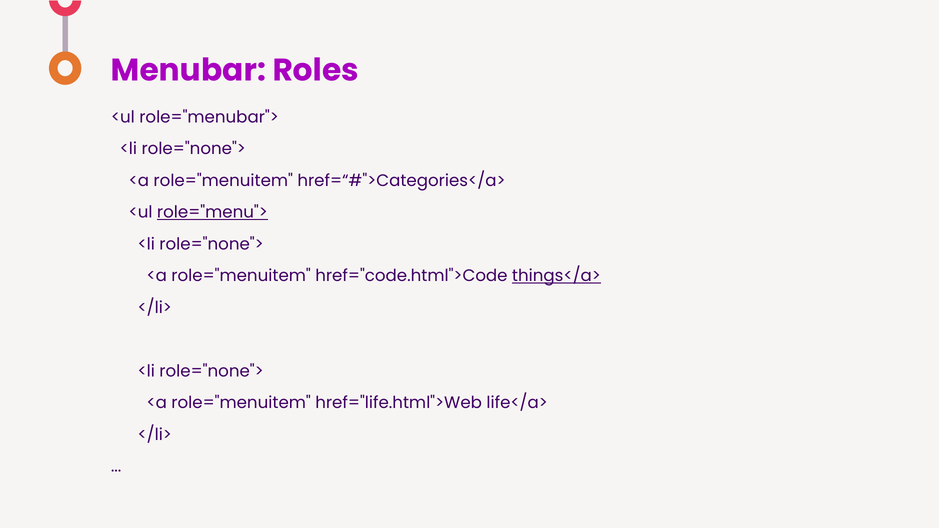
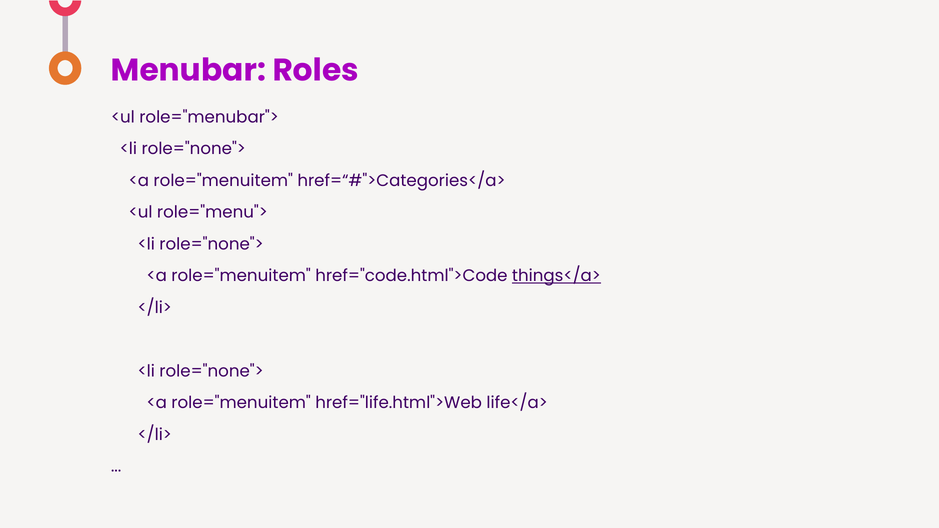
role="menu"> underline: present -> none
